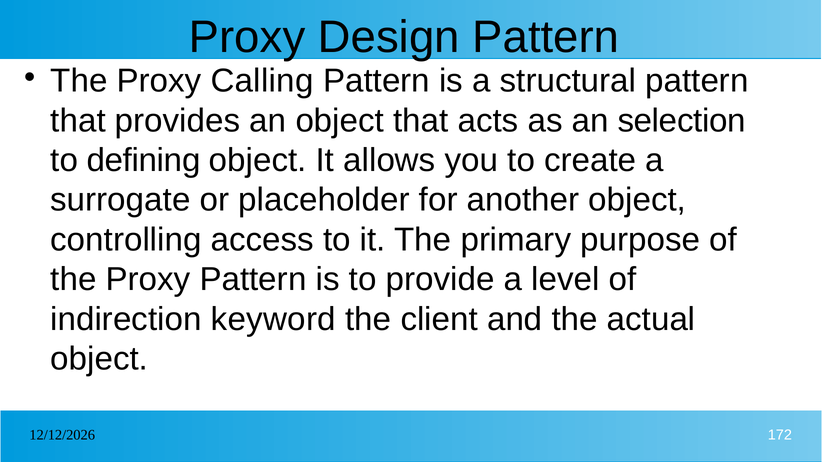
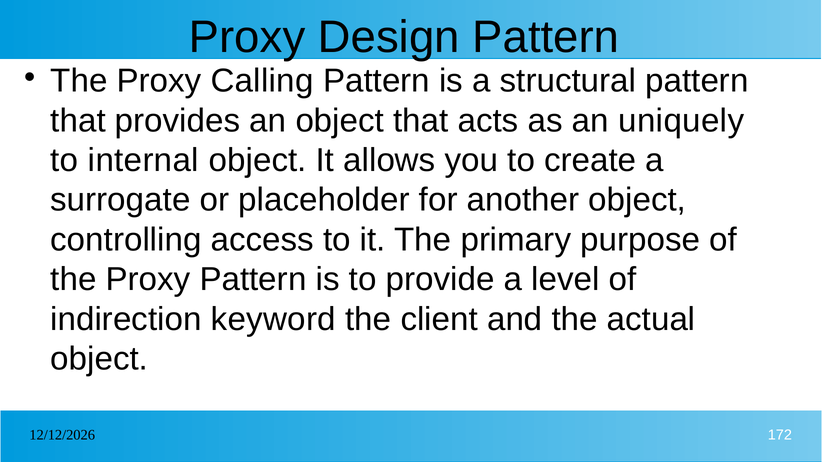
selection: selection -> uniquely
defining: defining -> internal
